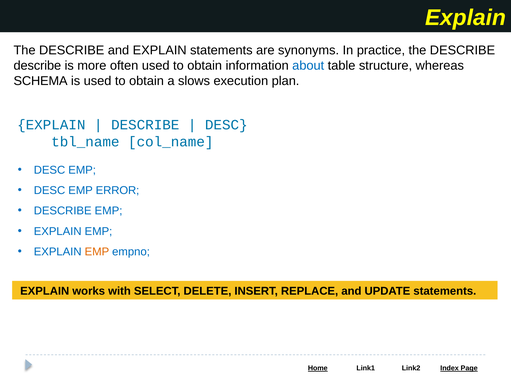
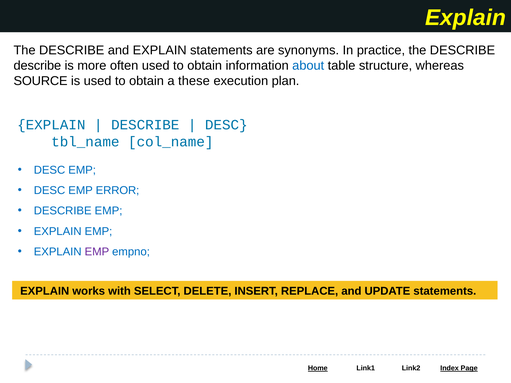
SCHEMA: SCHEMA -> SOURCE
slows: slows -> these
EMP at (97, 252) colour: orange -> purple
